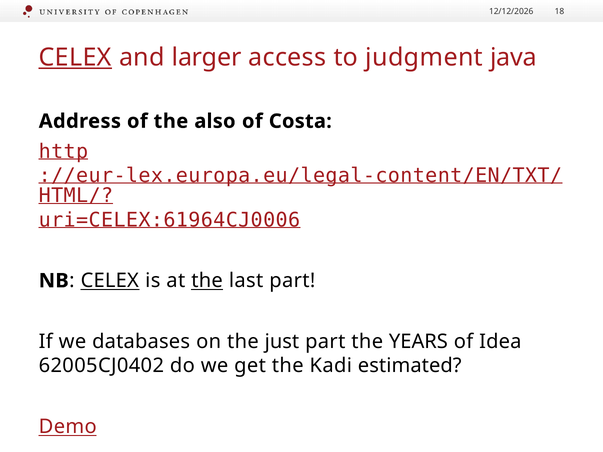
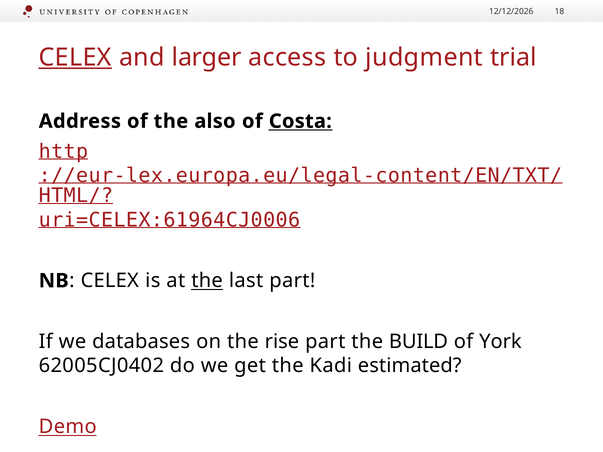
java: java -> trial
Costa underline: none -> present
CELEX at (110, 281) underline: present -> none
just: just -> rise
YEARS: YEARS -> BUILD
Idea: Idea -> York
